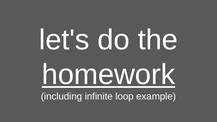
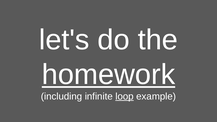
loop underline: none -> present
